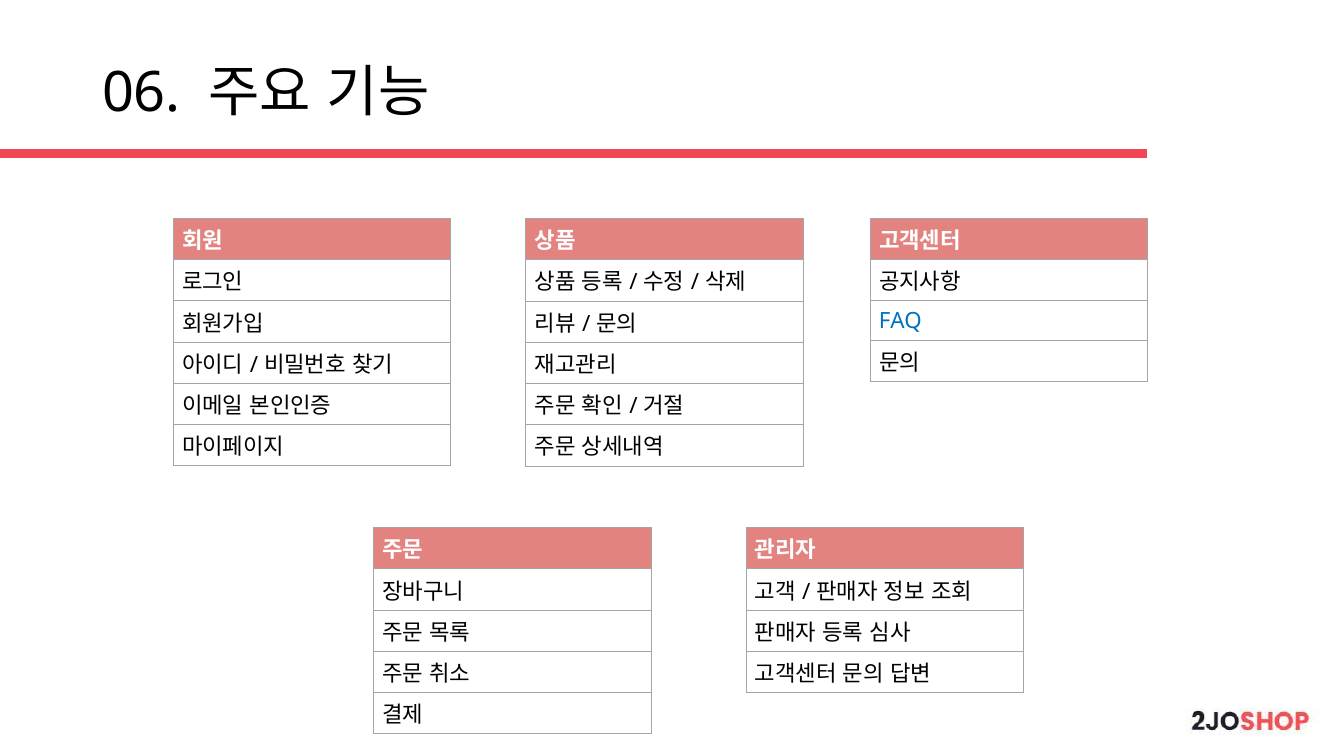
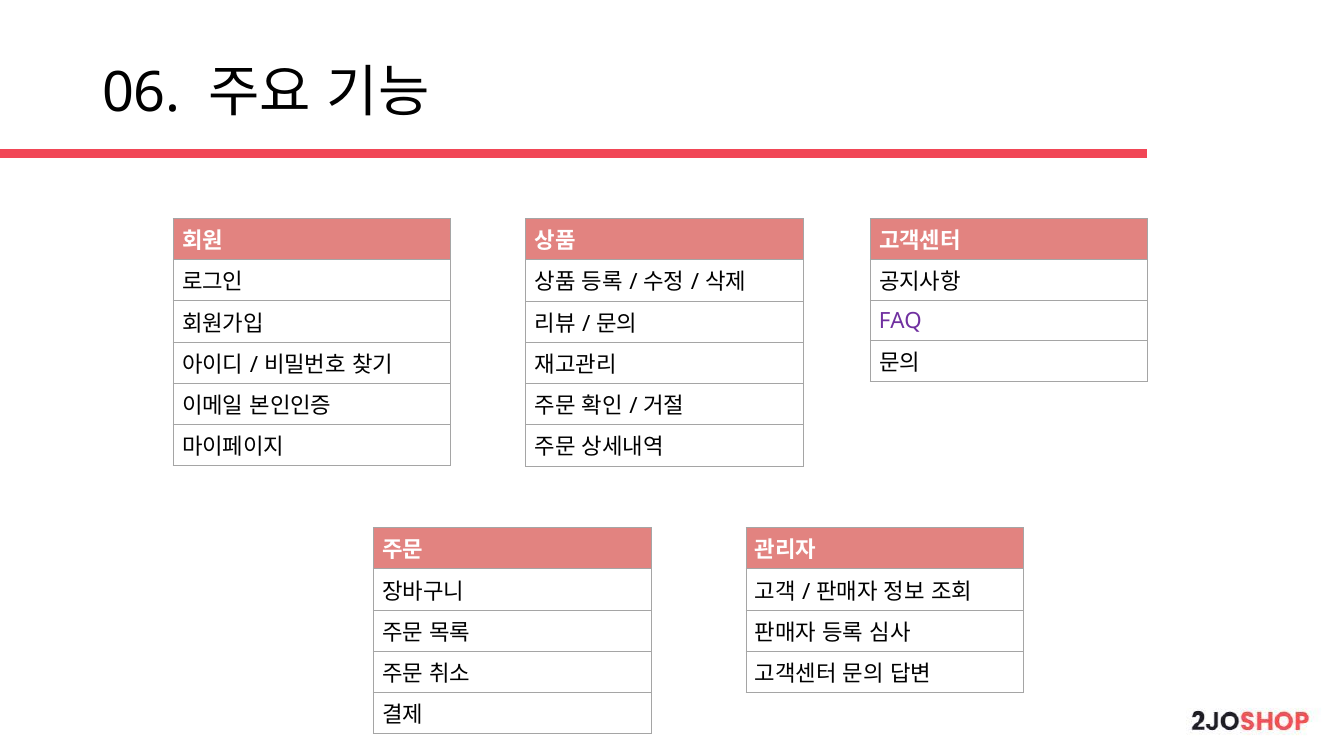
FAQ colour: blue -> purple
